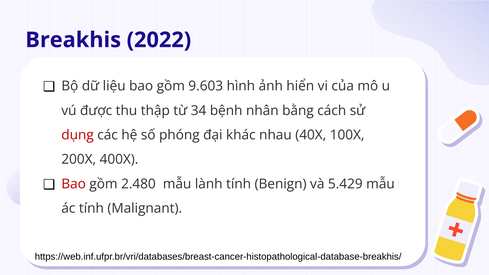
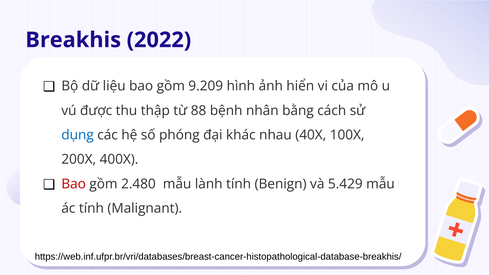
9.603: 9.603 -> 9.209
34: 34 -> 88
dụng colour: red -> blue
